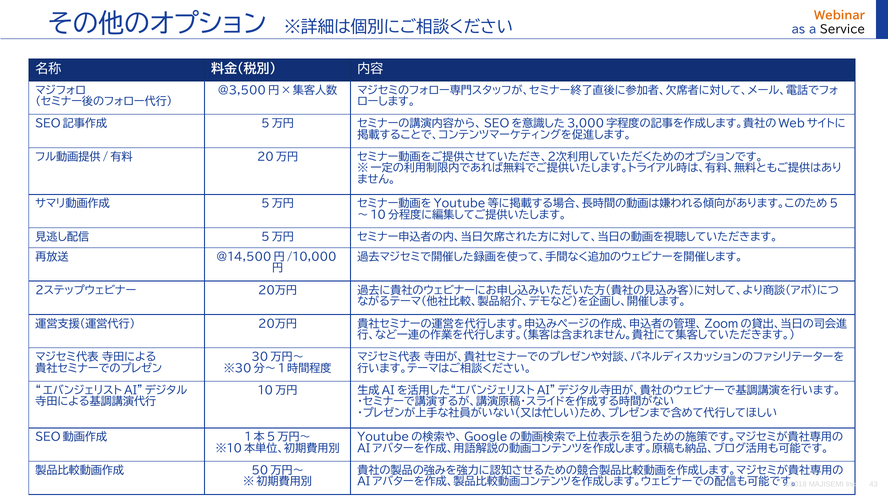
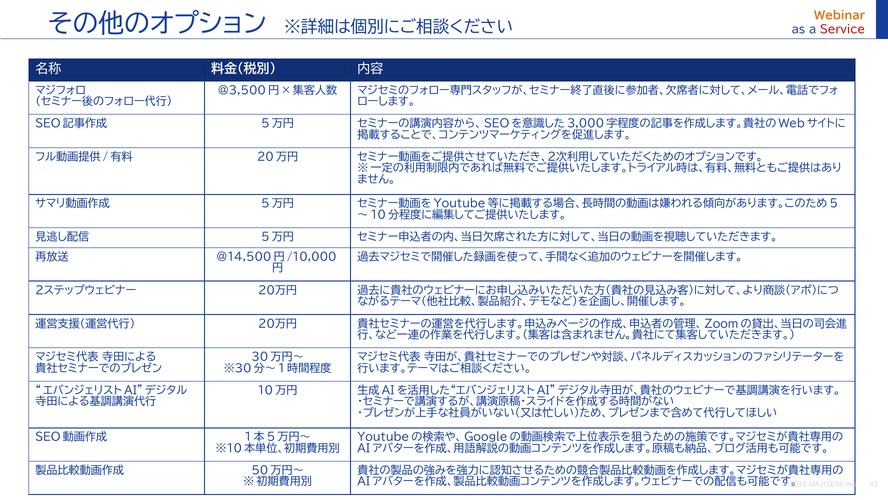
Service colour: black -> red
